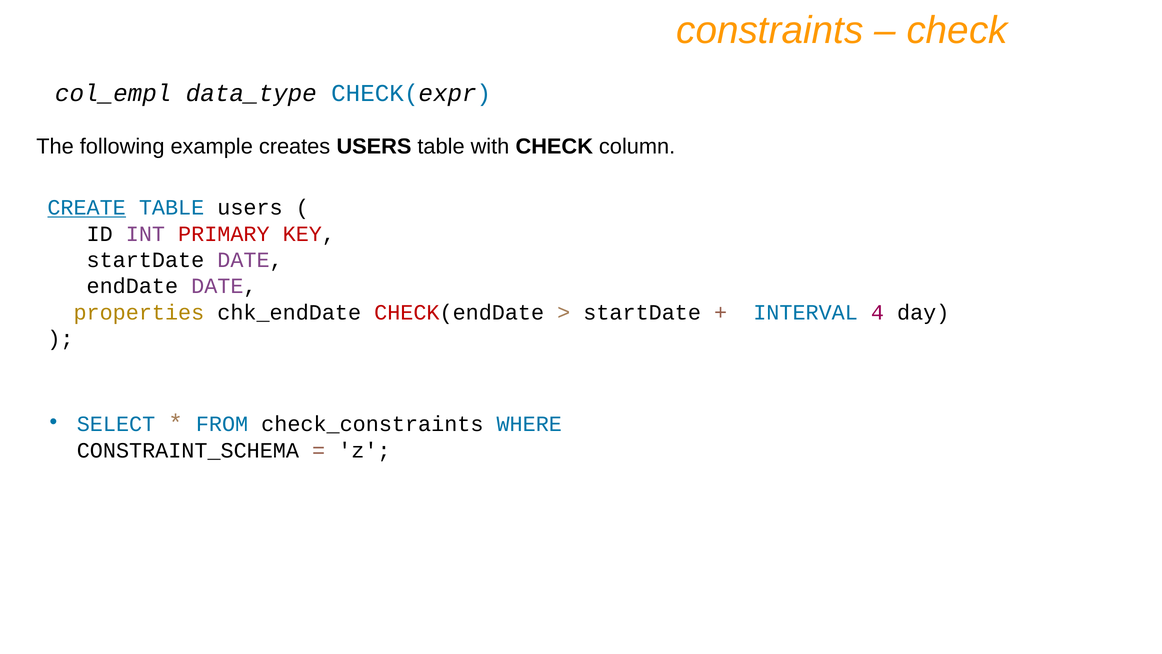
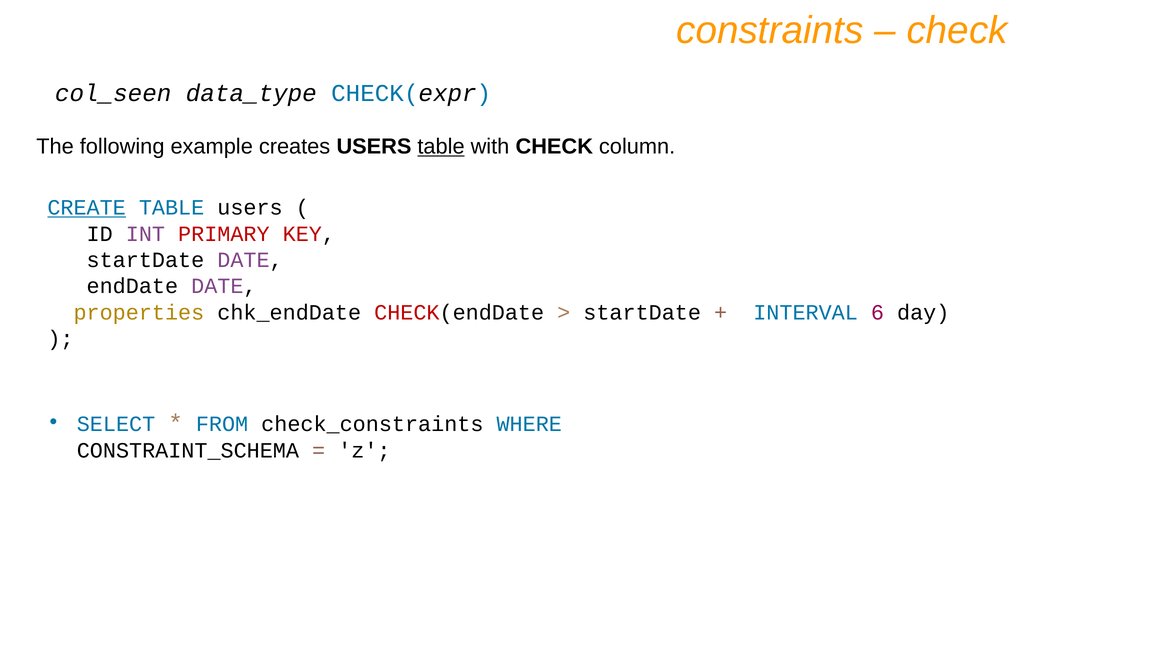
col_empl: col_empl -> col_seen
table at (441, 147) underline: none -> present
4: 4 -> 6
